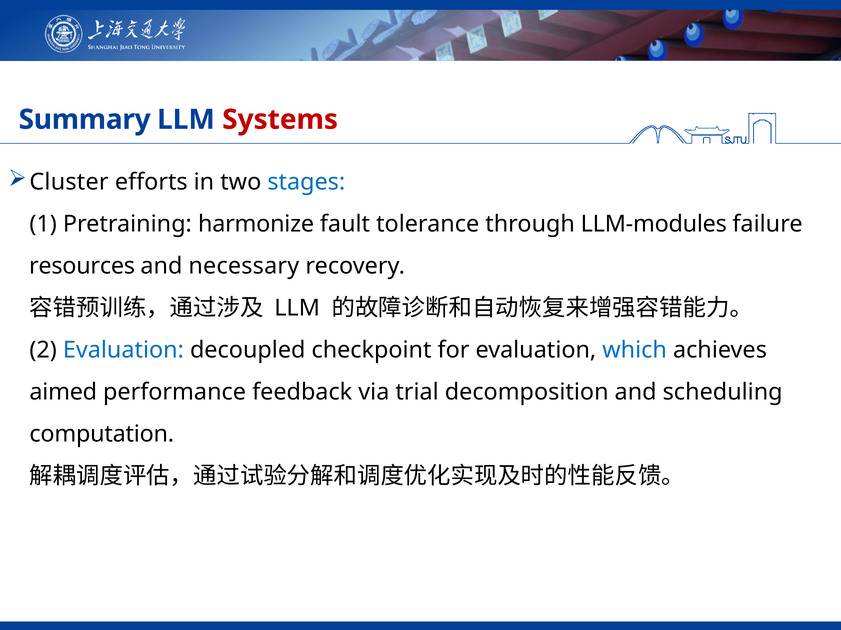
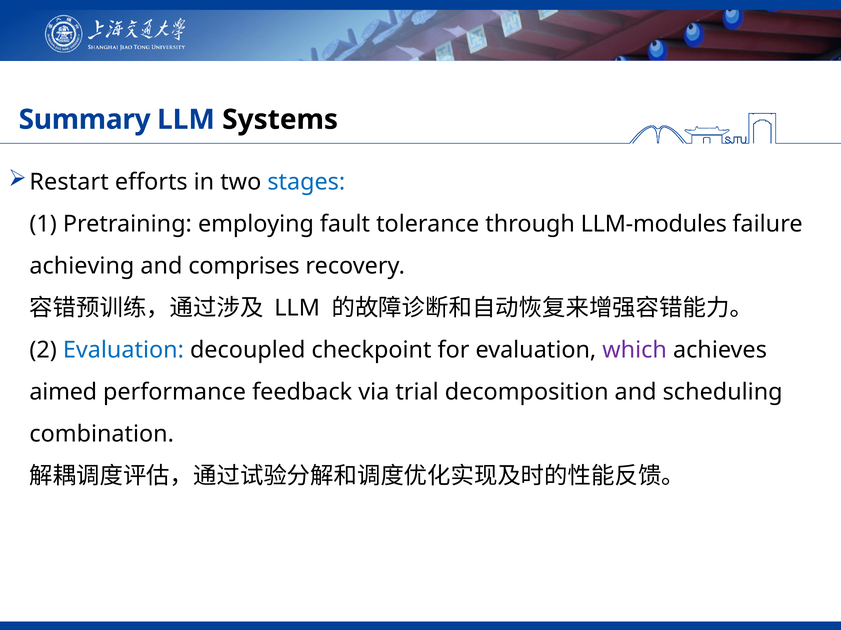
Systems colour: red -> black
Cluster: Cluster -> Restart
harmonize: harmonize -> employing
resources: resources -> achieving
necessary: necessary -> comprises
which colour: blue -> purple
computation: computation -> combination
